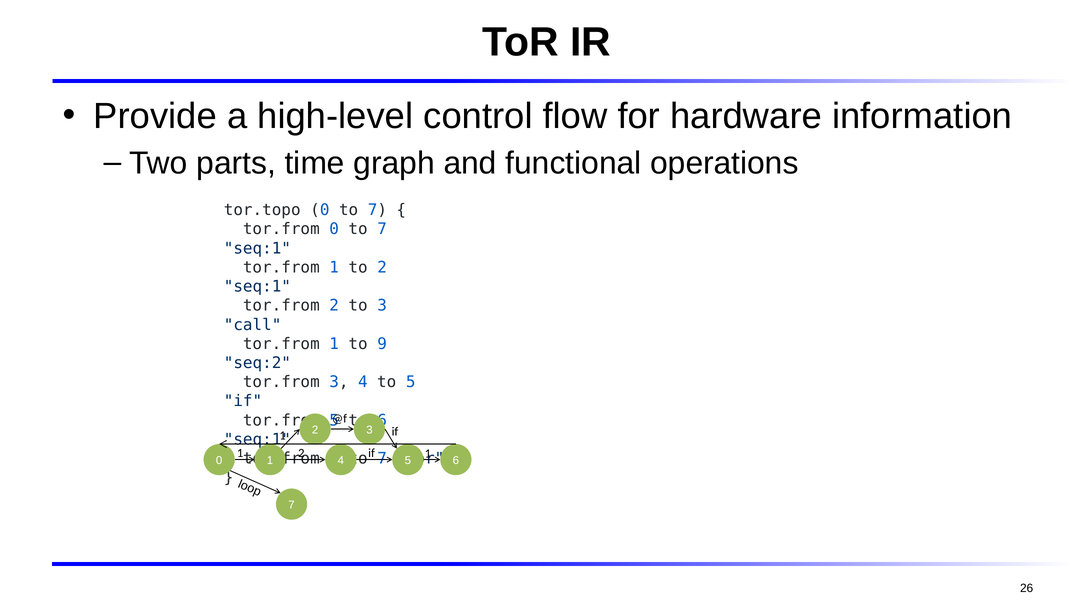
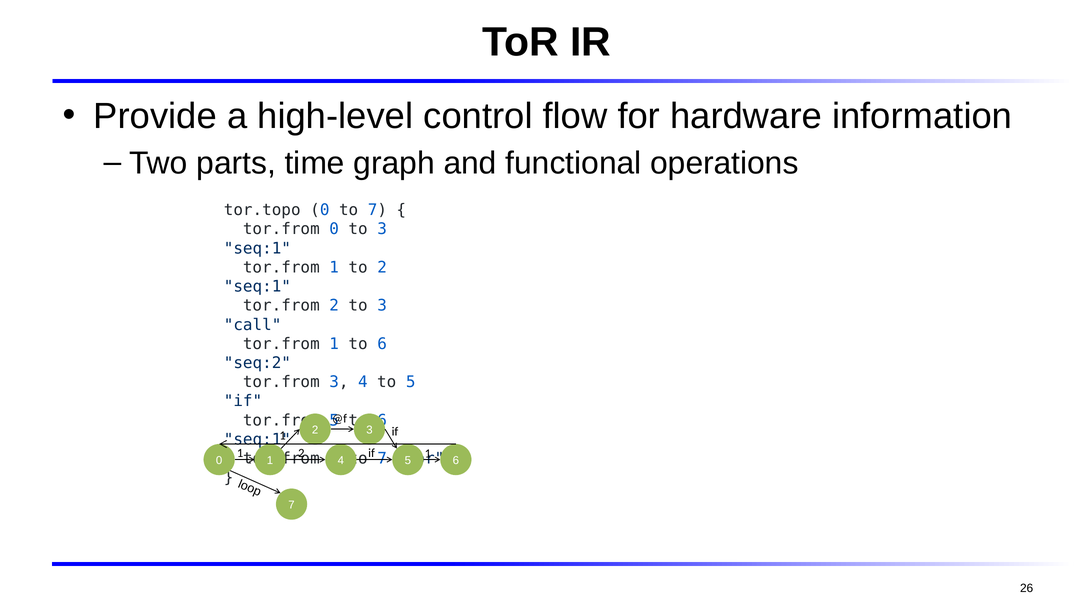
7 at (382, 229): 7 -> 3
1 to 9: 9 -> 6
